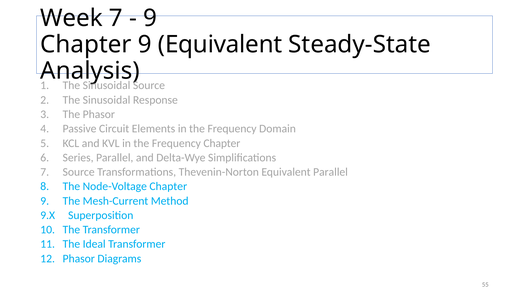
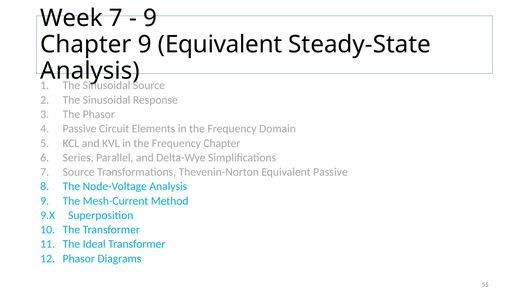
Equivalent Parallel: Parallel -> Passive
Node-Voltage Chapter: Chapter -> Analysis
